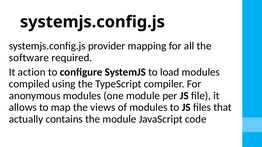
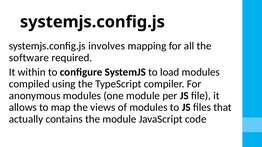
provider: provider -> involves
action: action -> within
